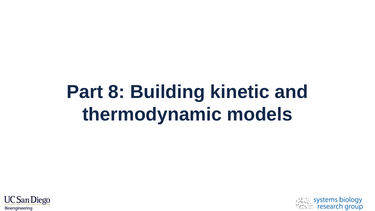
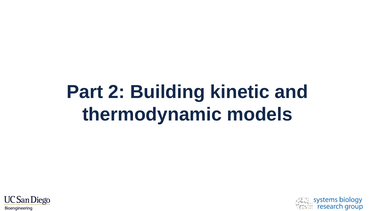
8: 8 -> 2
